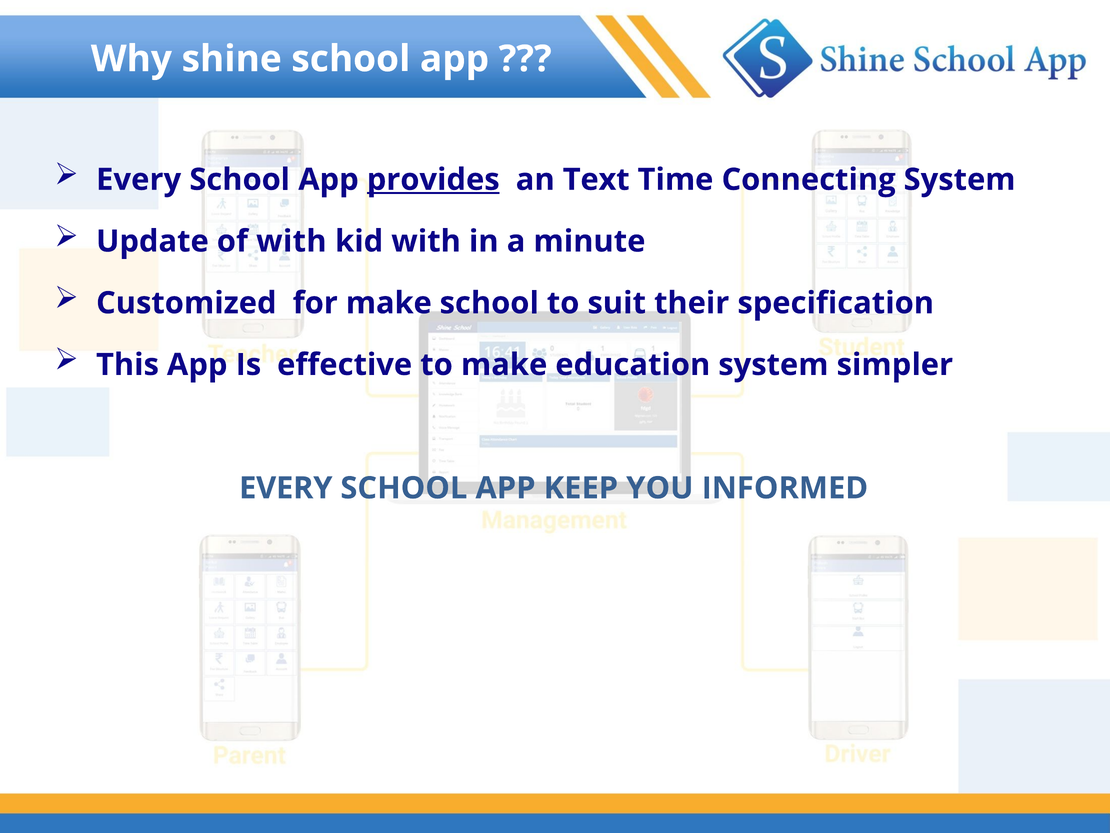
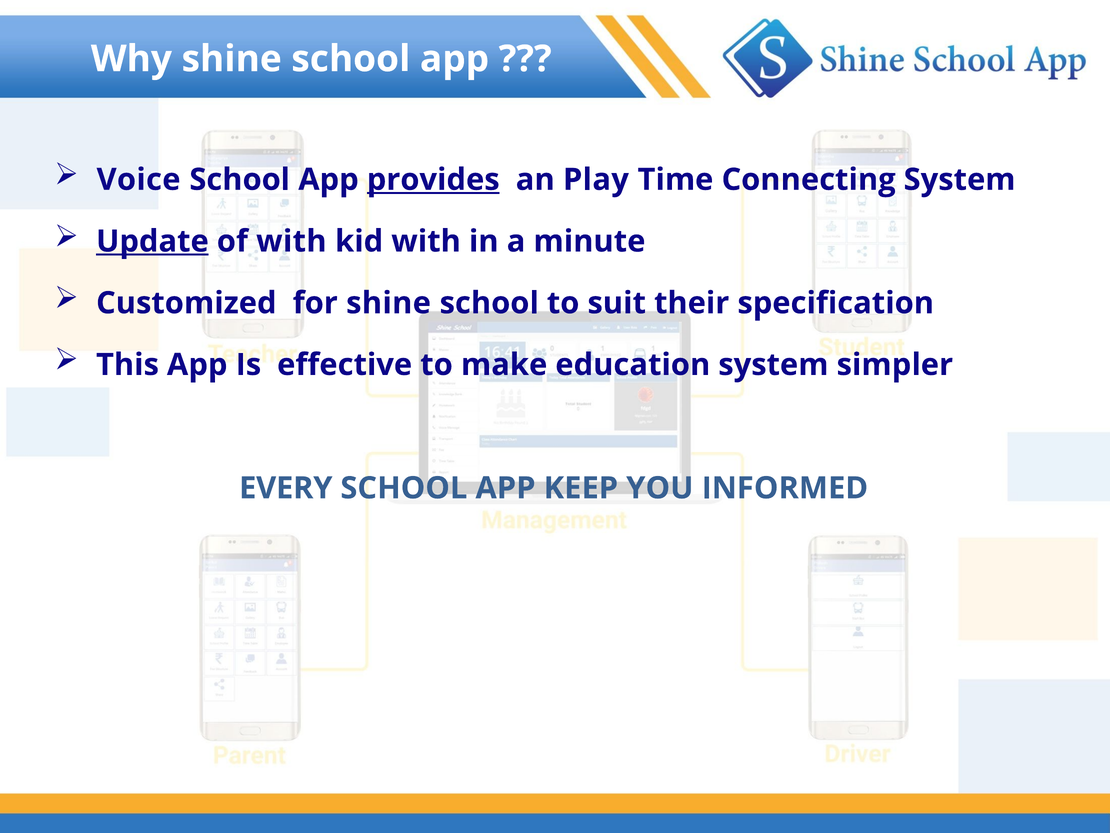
Every at (139, 180): Every -> Voice
Text: Text -> Play
Update underline: none -> present
for make: make -> shine
